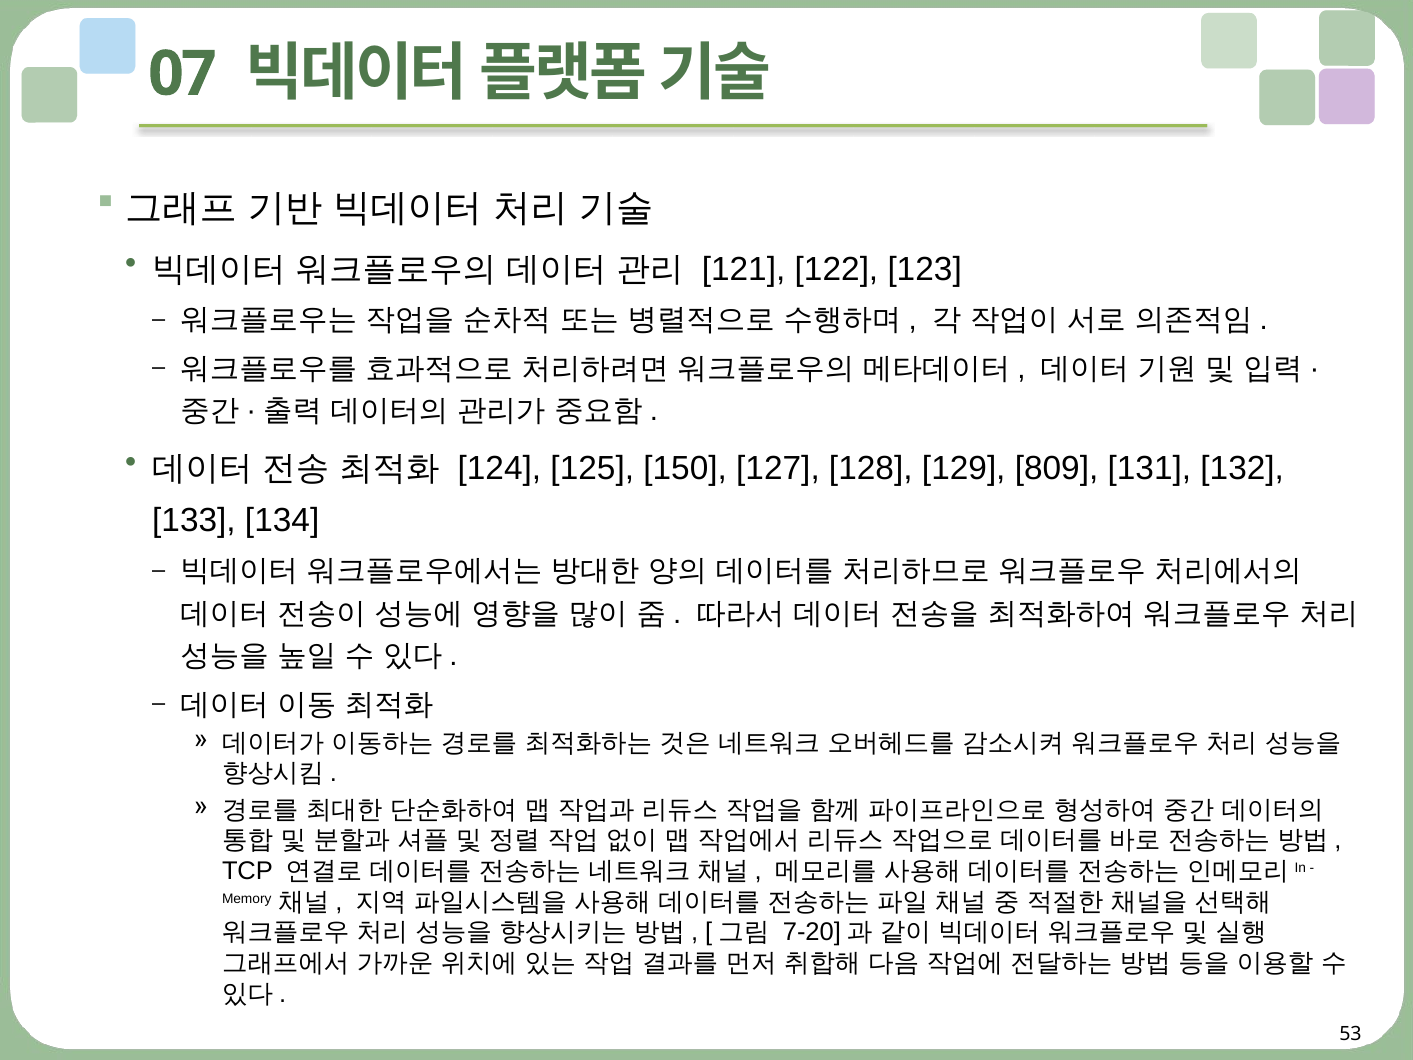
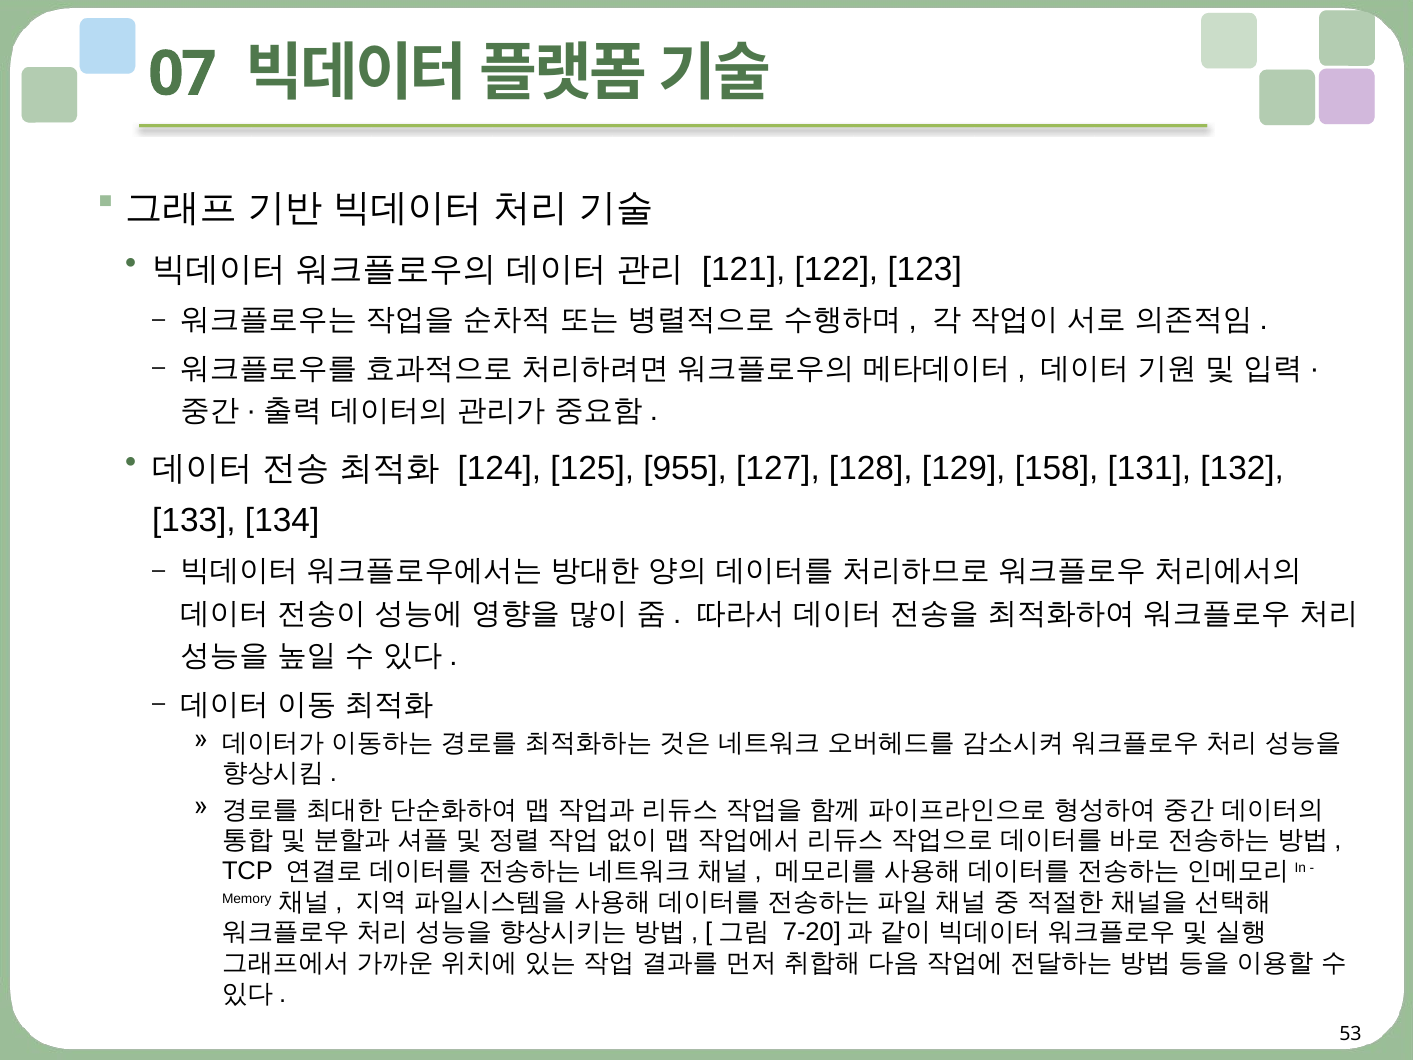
150: 150 -> 955
809: 809 -> 158
